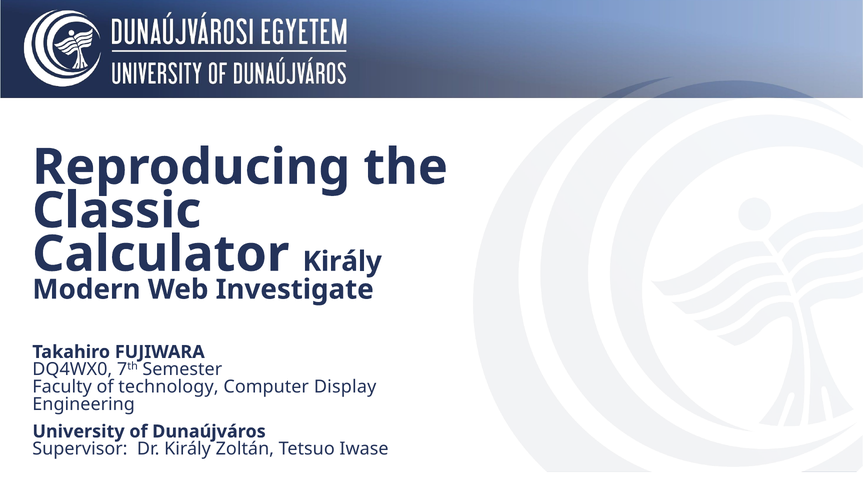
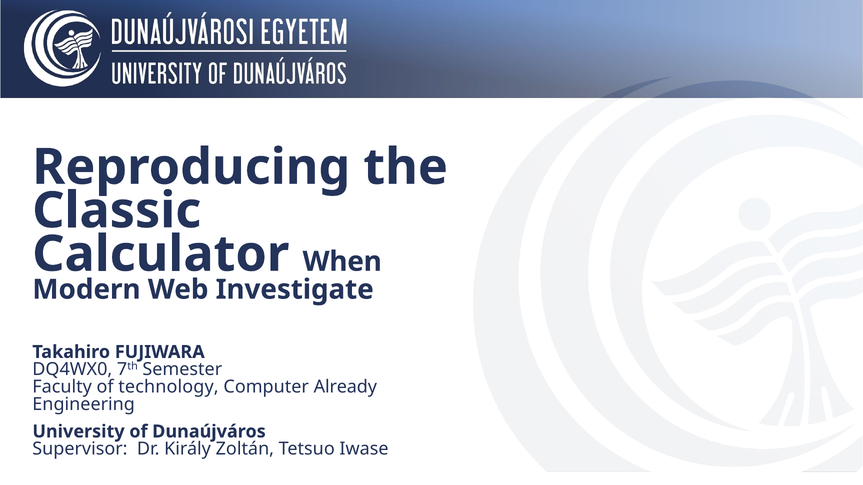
Király at (342, 262): Király -> When
Display: Display -> Already
